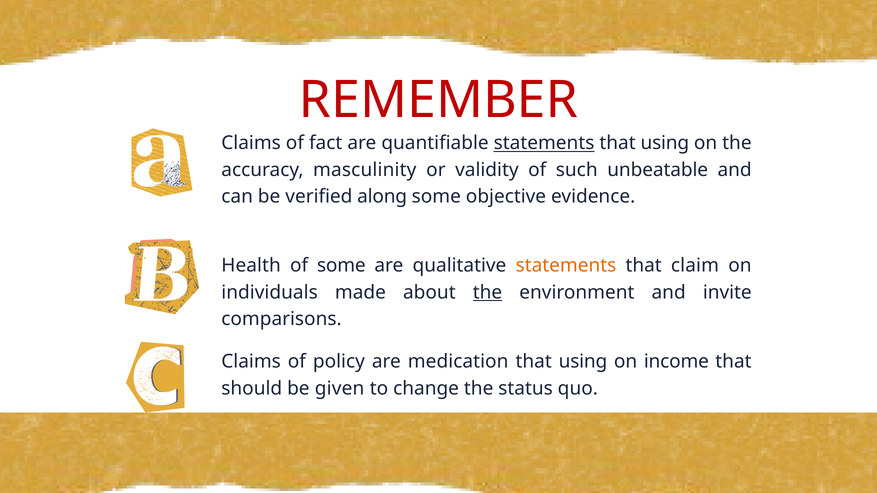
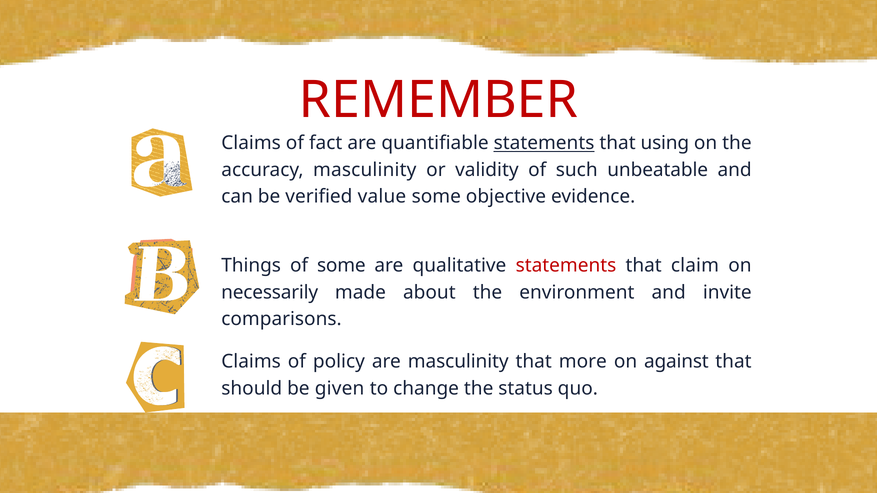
along: along -> value
Health: Health -> Things
statements at (566, 266) colour: orange -> red
individuals: individuals -> necessarily
the at (487, 292) underline: present -> none
are medication: medication -> masculinity
using at (583, 362): using -> more
income: income -> against
